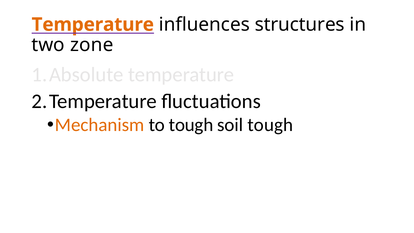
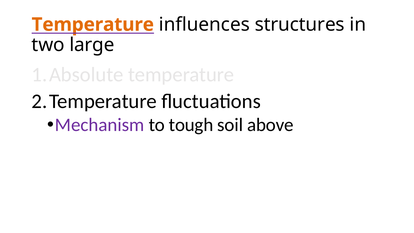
zone: zone -> large
Mechanism colour: orange -> purple
soil tough: tough -> above
